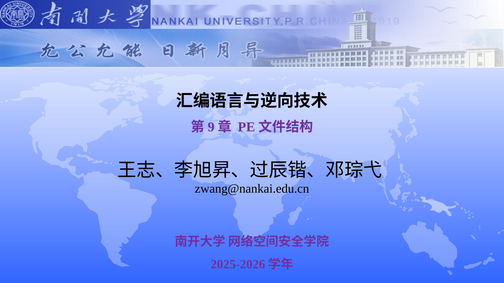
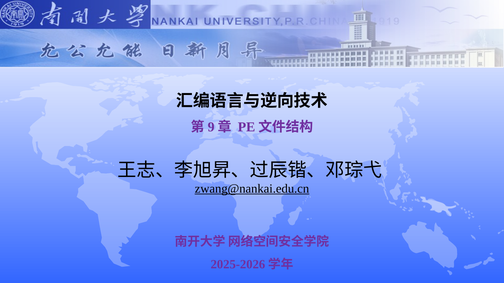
zwang@nankai.edu.cn underline: none -> present
